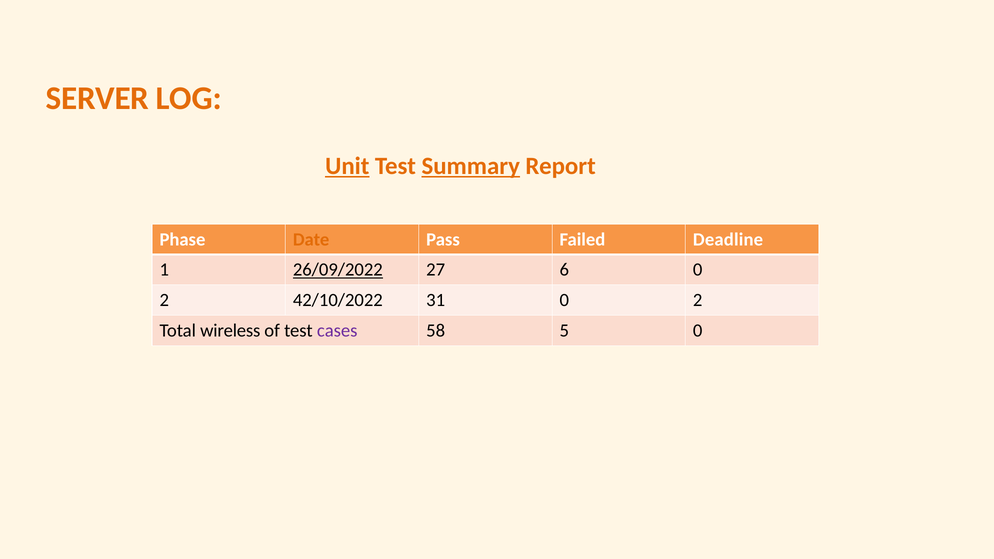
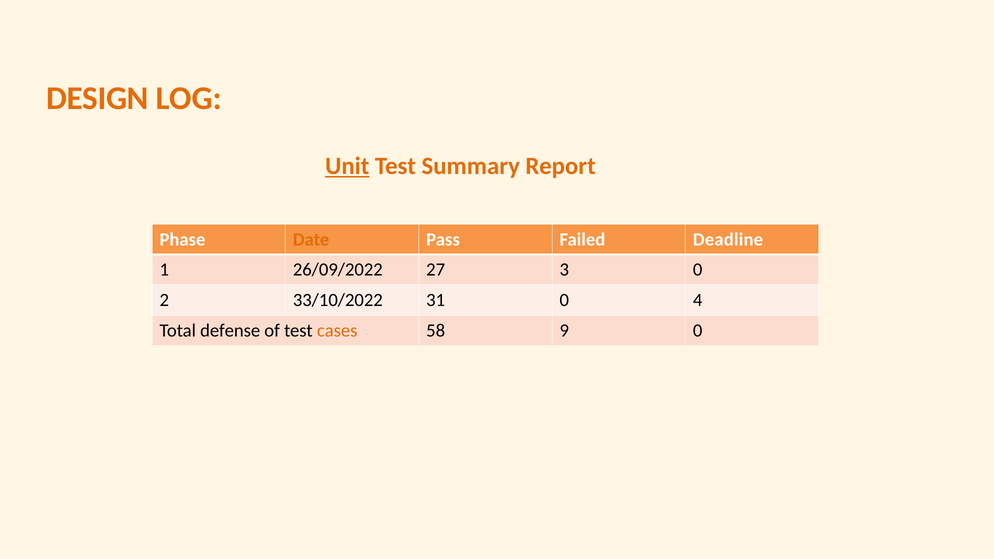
SERVER: SERVER -> DESIGN
Summary underline: present -> none
26/09/2022 underline: present -> none
6: 6 -> 3
42/10/2022: 42/10/2022 -> 33/10/2022
31 0 2: 2 -> 4
wireless: wireless -> defense
cases colour: purple -> orange
5: 5 -> 9
